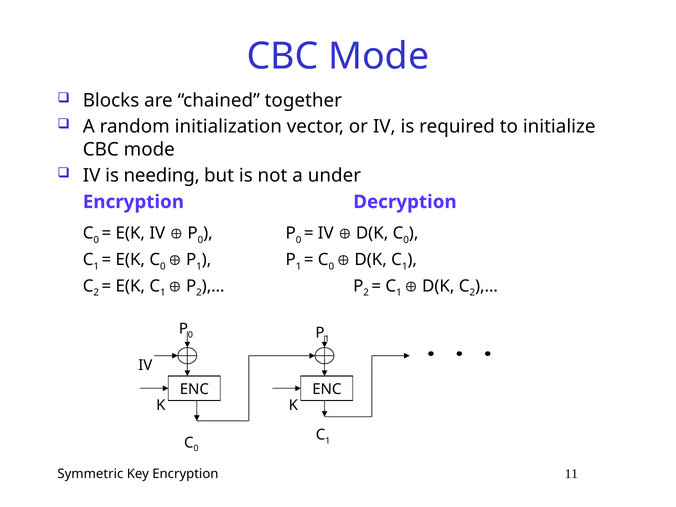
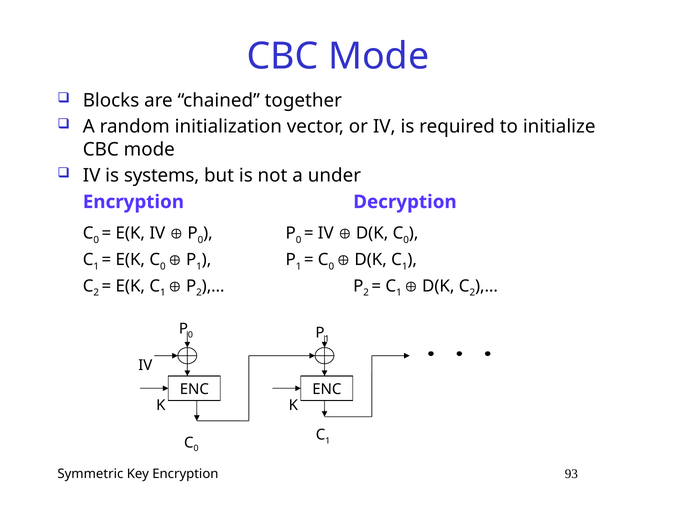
needing: needing -> systems
11: 11 -> 93
